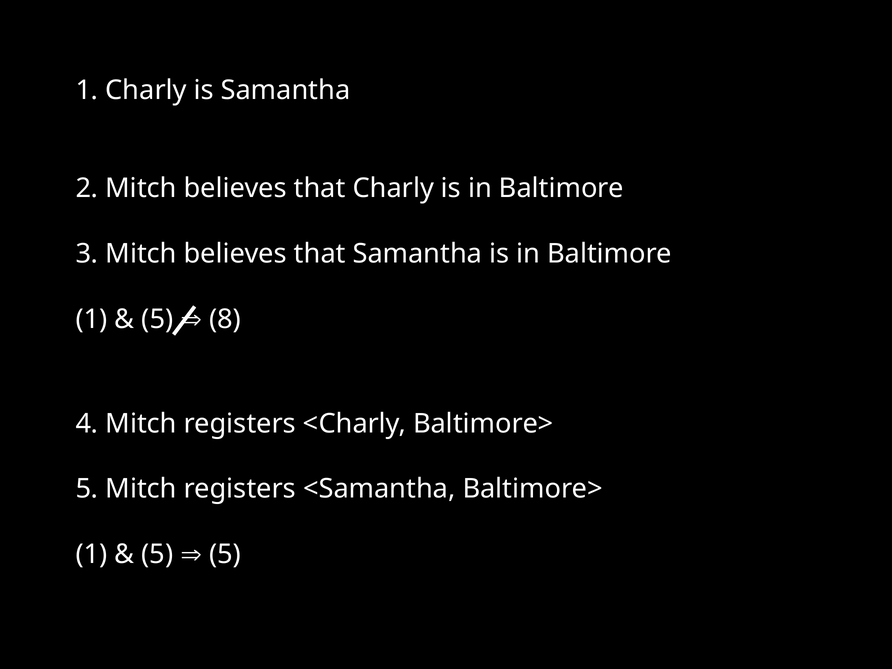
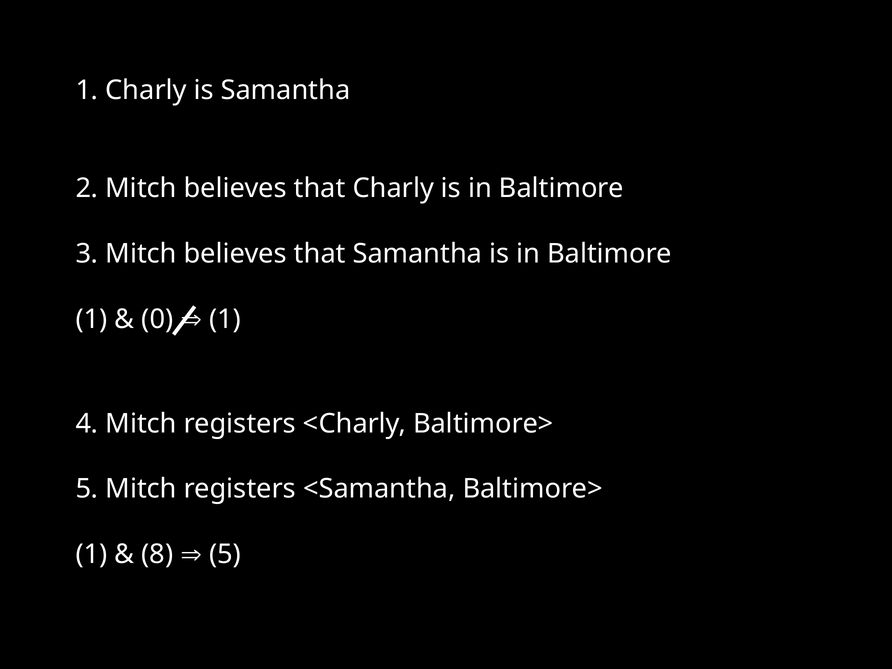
5 at (157, 319): 5 -> 0
8 at (225, 319): 8 -> 1
5 at (157, 554): 5 -> 8
